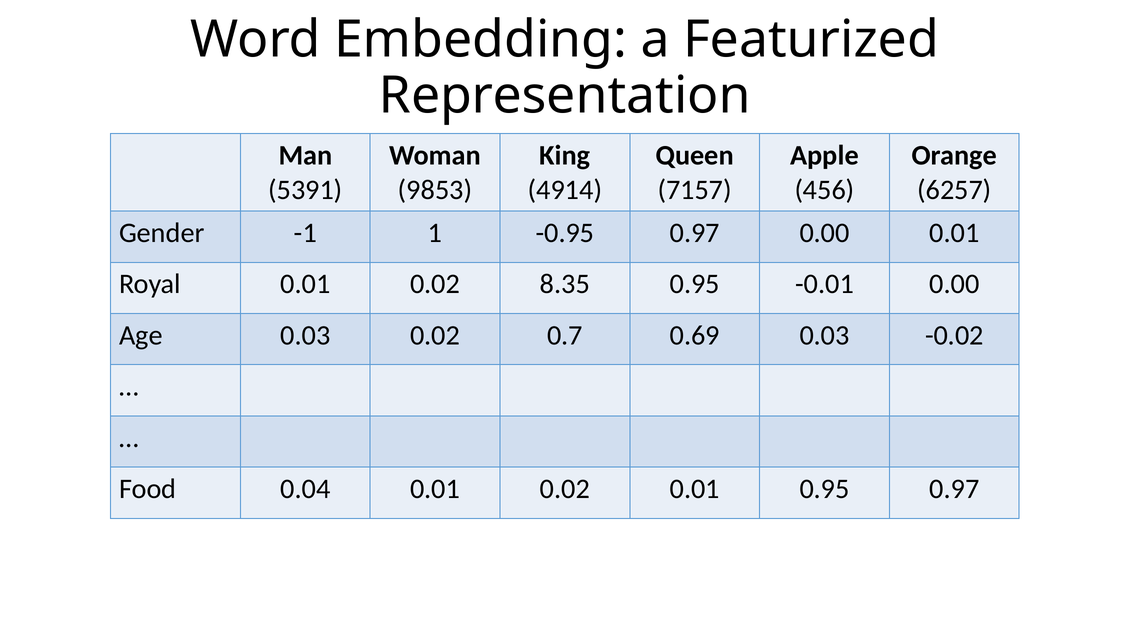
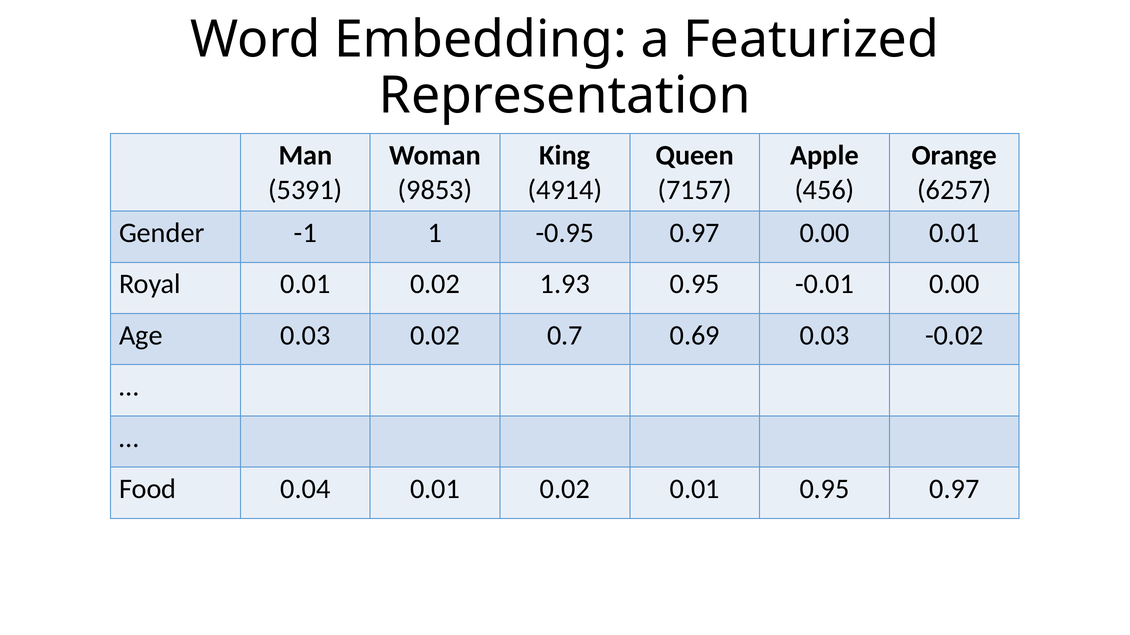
8.35: 8.35 -> 1.93
